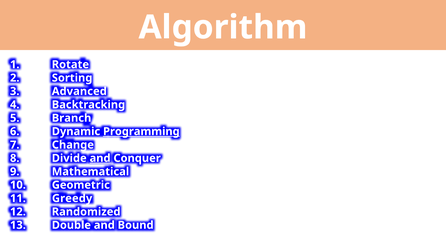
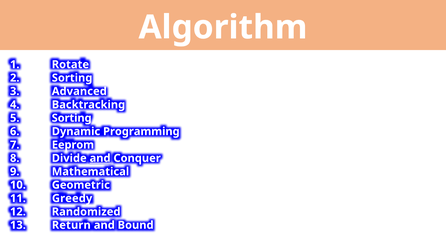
Branch at (72, 118): Branch -> Sorting
Programming underline: present -> none
Change: Change -> Eeprom
Double: Double -> Return
